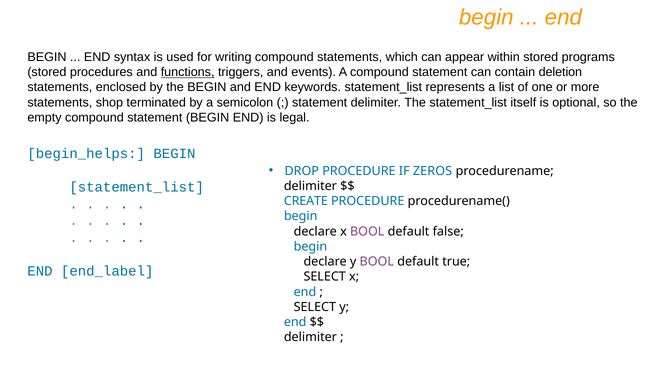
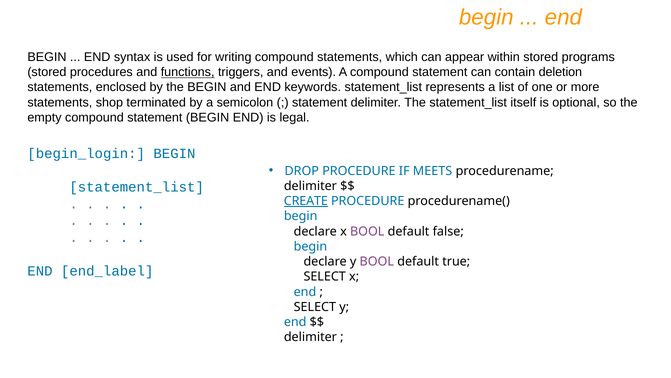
begin_helps: begin_helps -> begin_login
ZEROS: ZEROS -> MEETS
CREATE underline: none -> present
